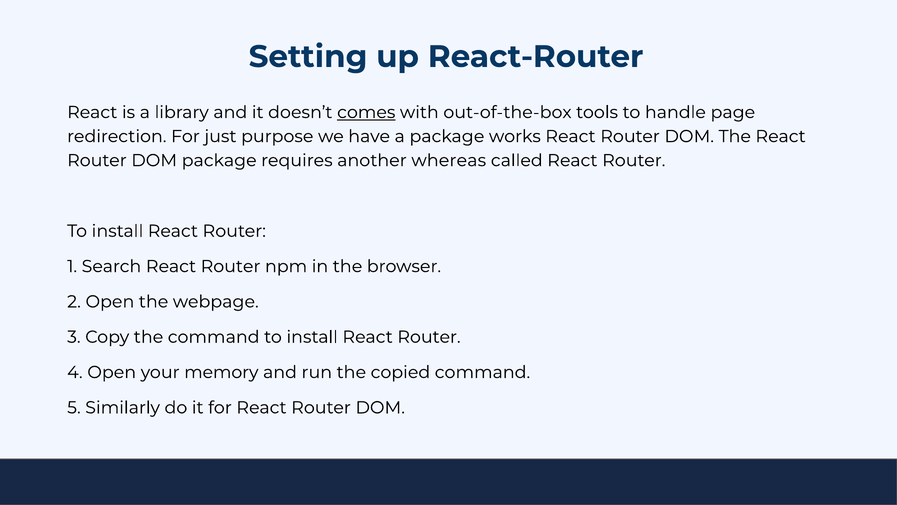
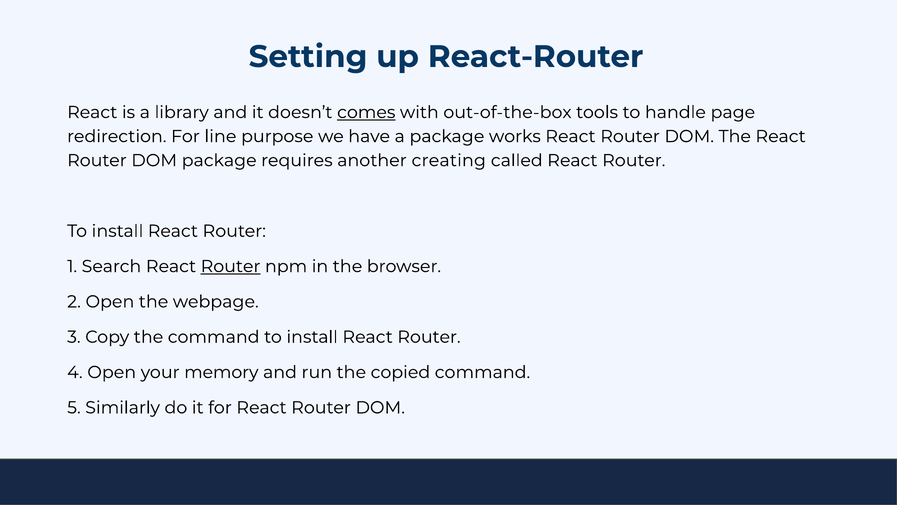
just: just -> line
whereas: whereas -> creating
Router at (231, 266) underline: none -> present
